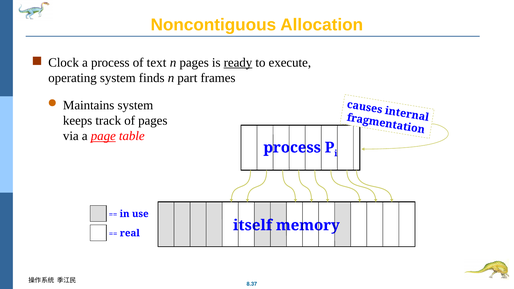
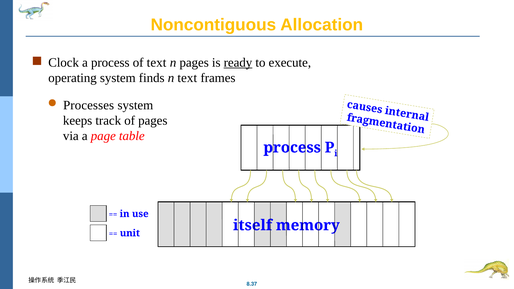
n part: part -> text
Maintains: Maintains -> Processes
page underline: present -> none
real: real -> unit
